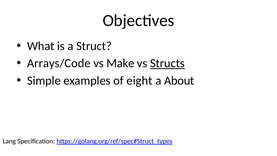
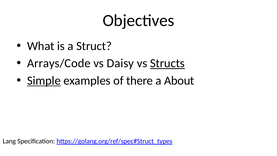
Make: Make -> Daisy
Simple underline: none -> present
eight: eight -> there
